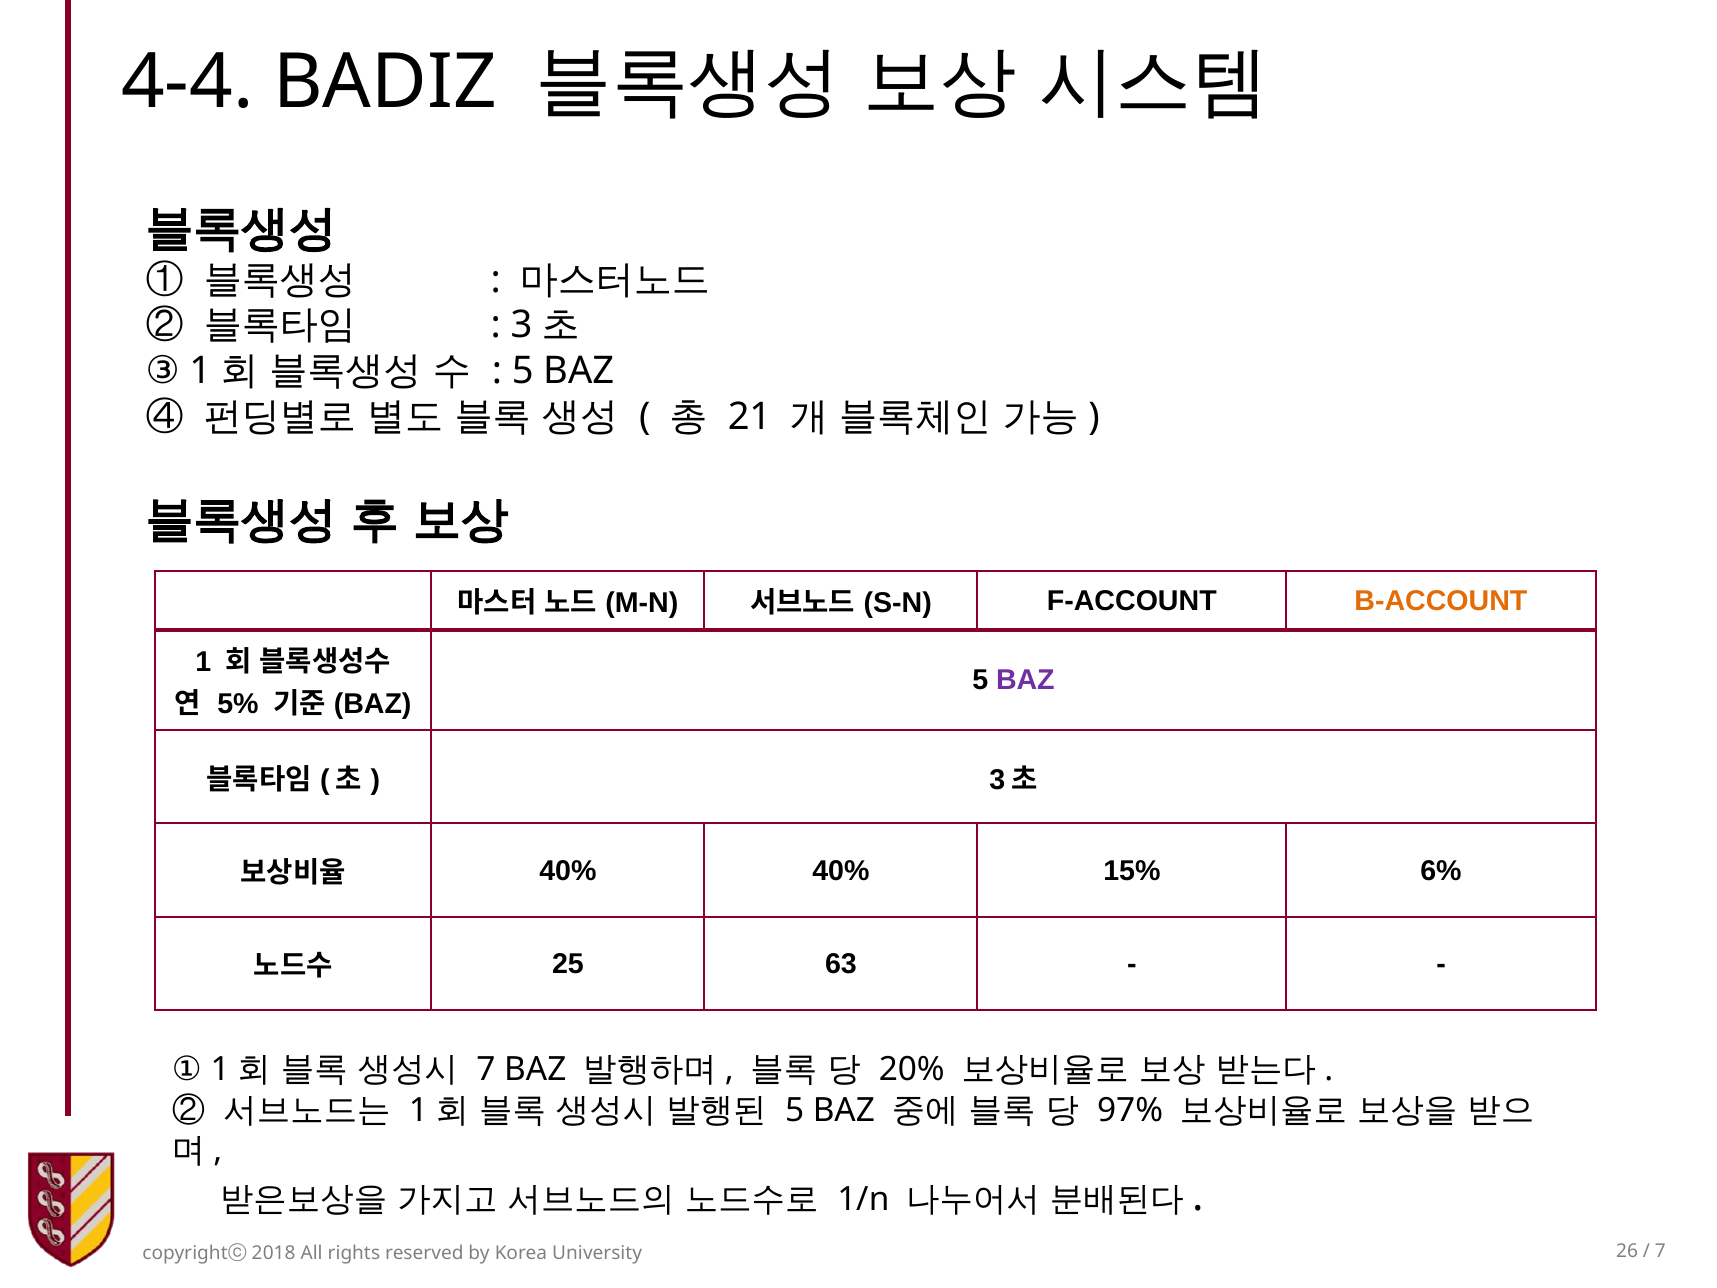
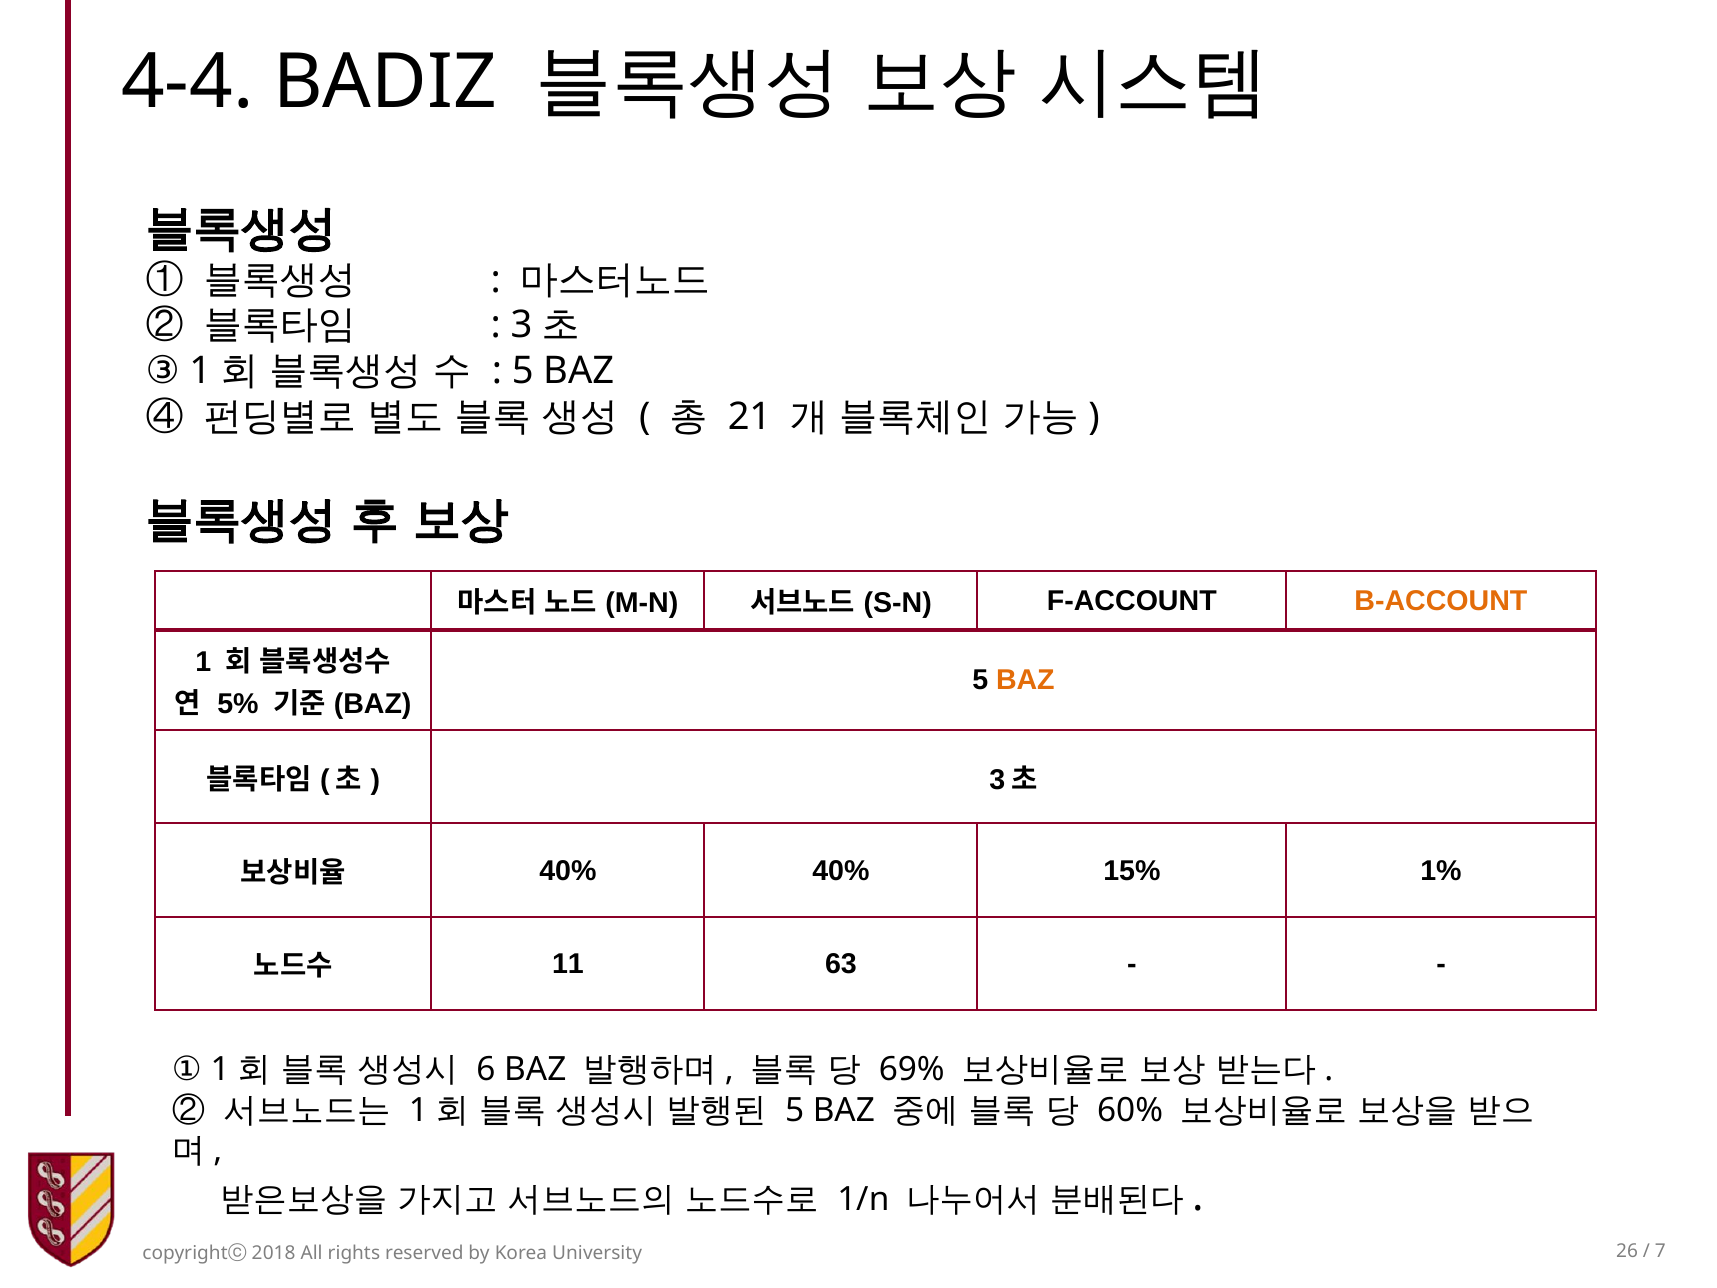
BAZ at (1025, 680) colour: purple -> orange
6%: 6% -> 1%
25: 25 -> 11
7 at (486, 1070): 7 -> 6
20%: 20% -> 69%
97%: 97% -> 60%
